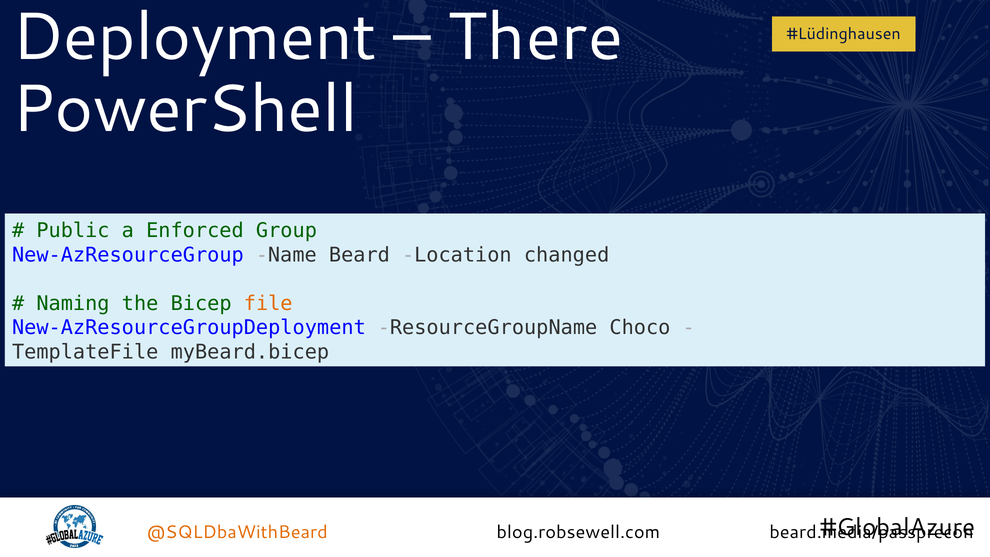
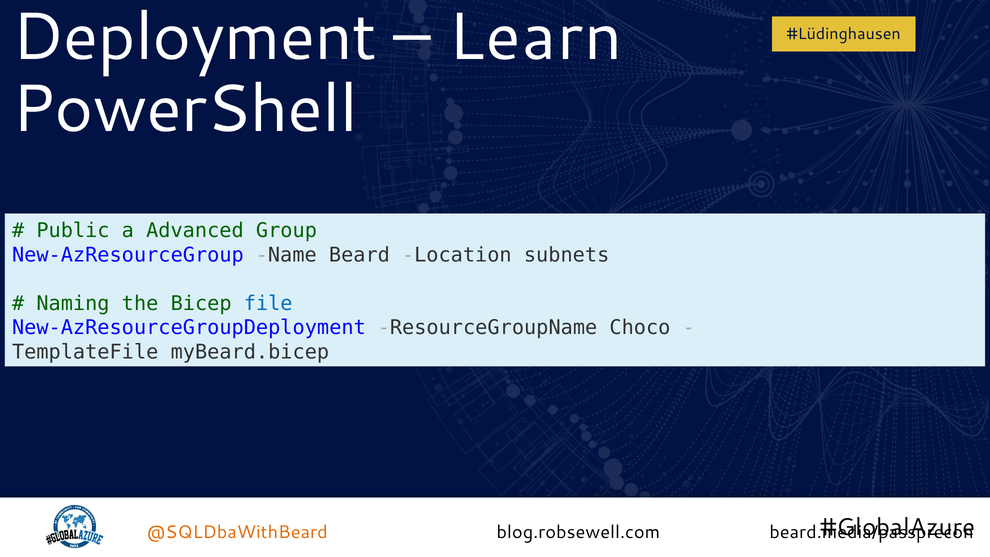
There: There -> Learn
Enforced: Enforced -> Advanced
changed: changed -> subnets
file colour: orange -> blue
